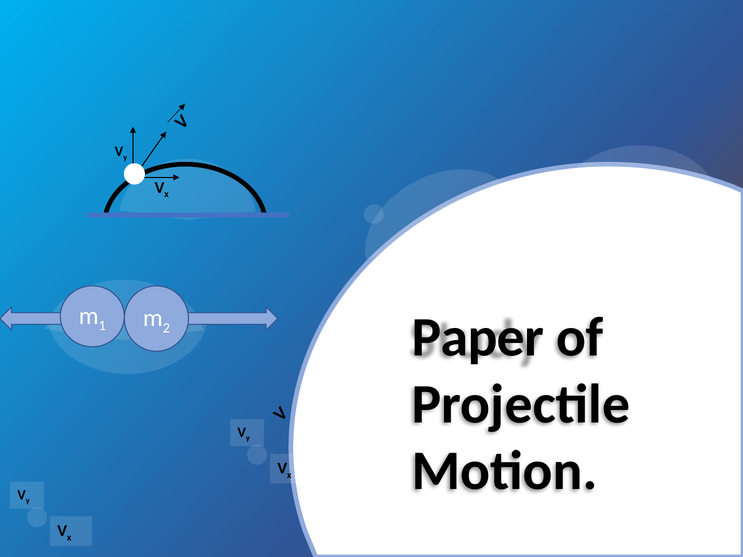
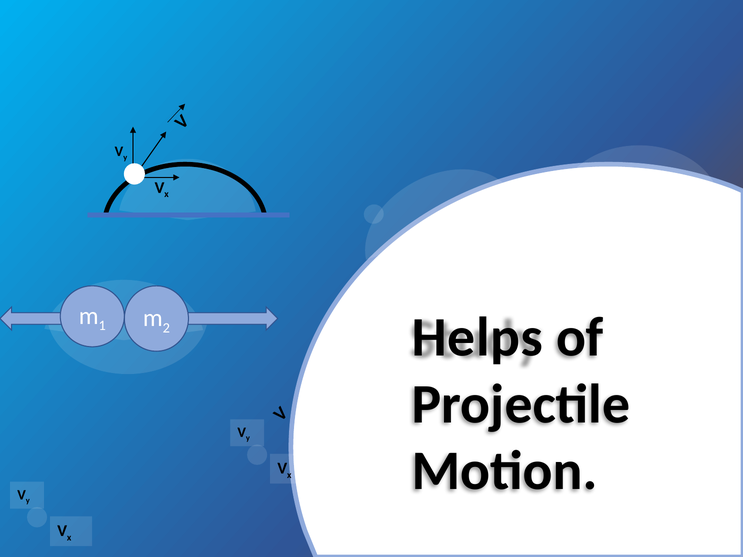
Paper: Paper -> Helps
